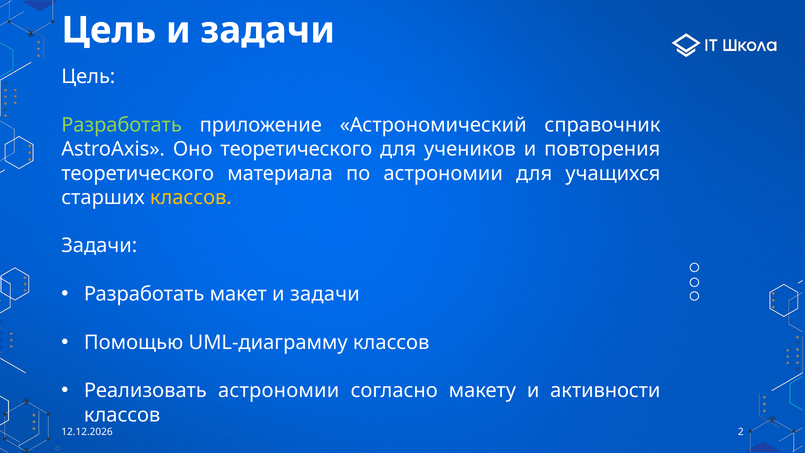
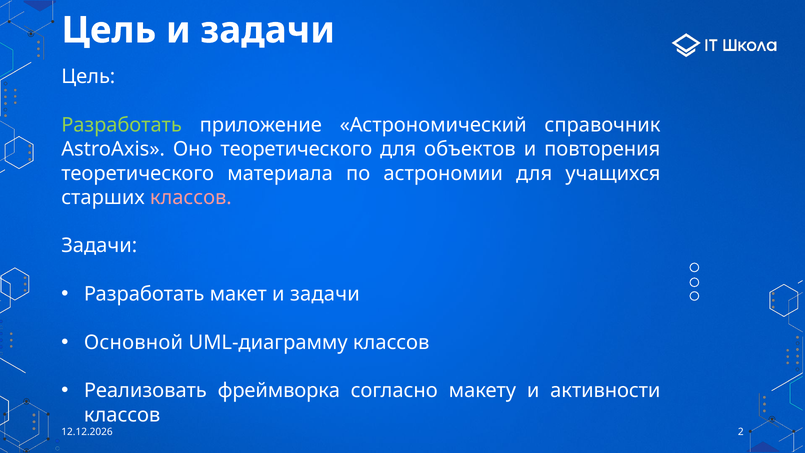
для учеников: учеников -> объектов
классов at (191, 197) colour: yellow -> pink
Помощью: Помощью -> Основной
Реализовать астрономии: астрономии -> фреймворка
